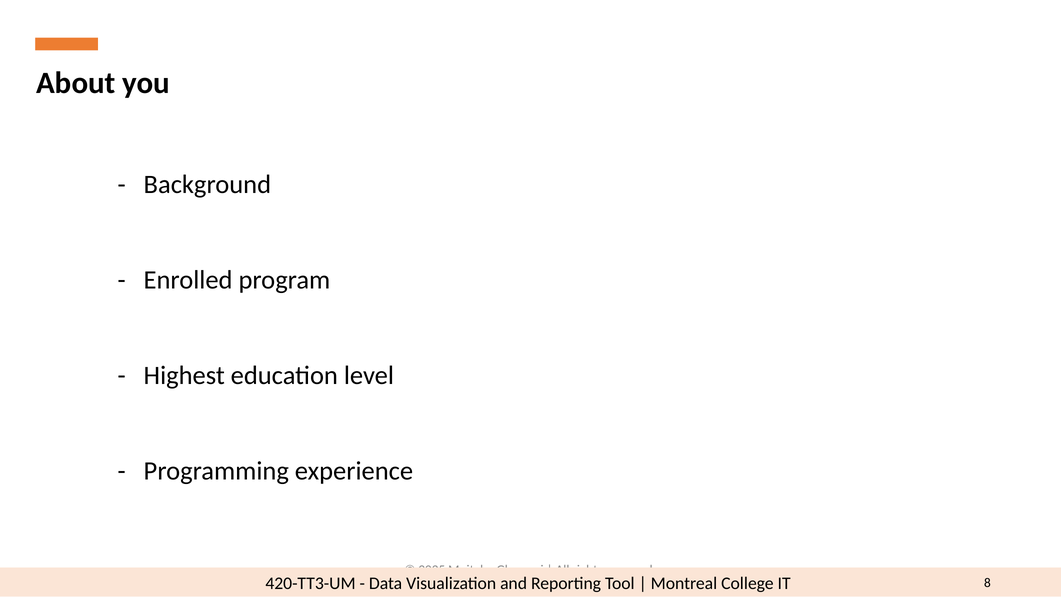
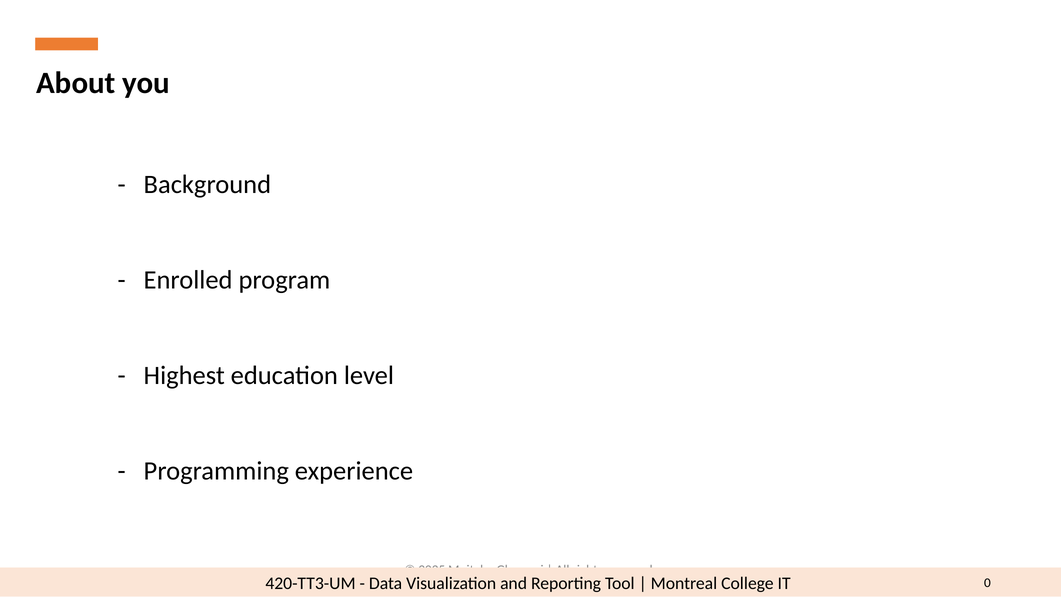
8: 8 -> 0
